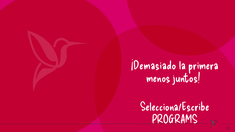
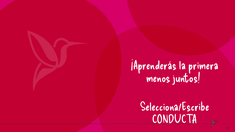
¡Demasiado: ¡Demasiado -> ¡Aprenderás
PROGRAMS: PROGRAMS -> CONDUCTA
